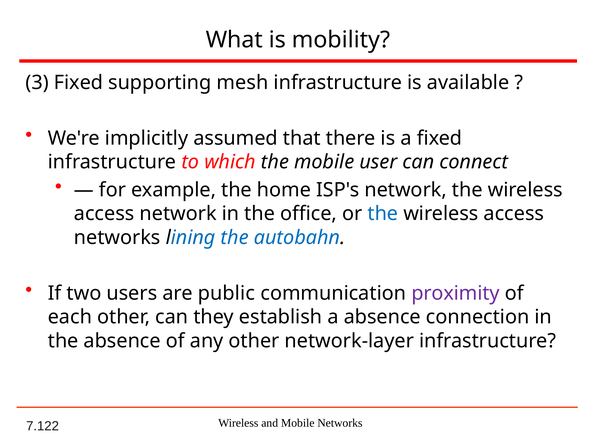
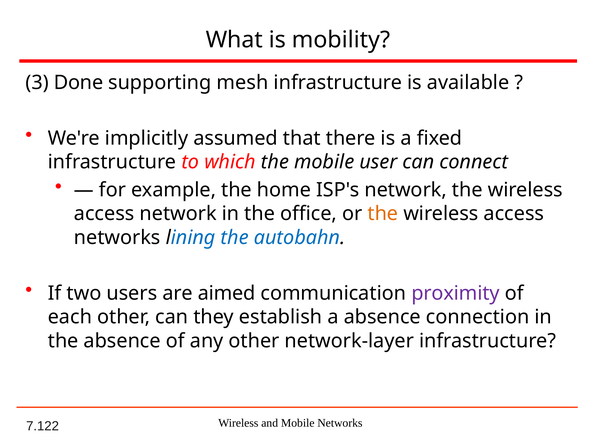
3 Fixed: Fixed -> Done
the at (383, 214) colour: blue -> orange
public: public -> aimed
